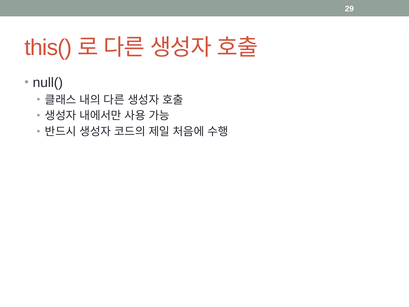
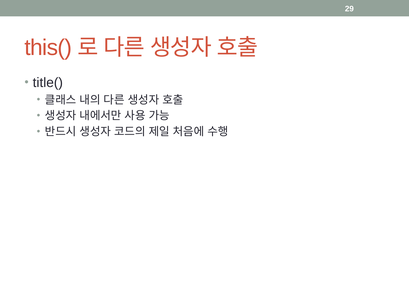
null(: null( -> title(
